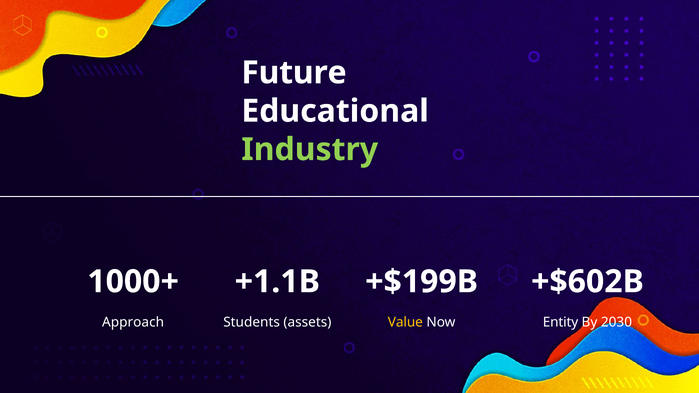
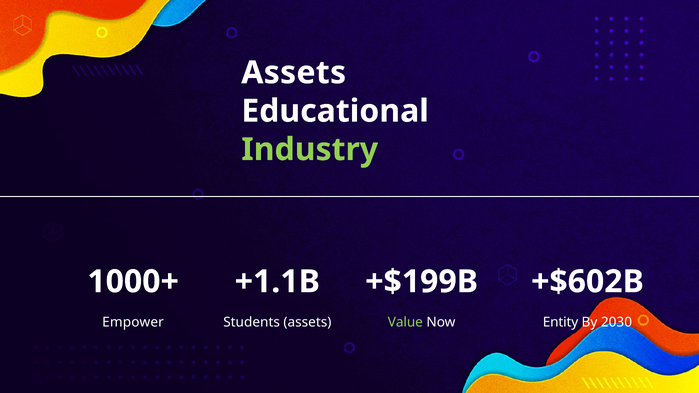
Future at (294, 73): Future -> Assets
Approach: Approach -> Empower
Value colour: yellow -> light green
